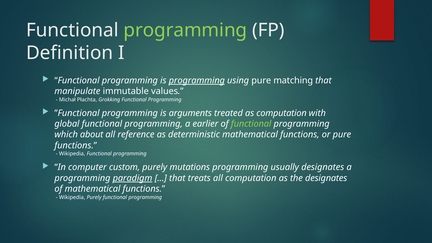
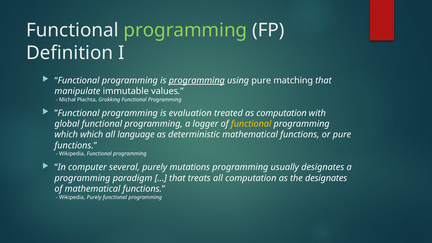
arguments: arguments -> evaluation
earlier: earlier -> logger
functional at (251, 124) colour: light green -> yellow
which about: about -> which
reference: reference -> language
custom: custom -> several
paradigm underline: present -> none
